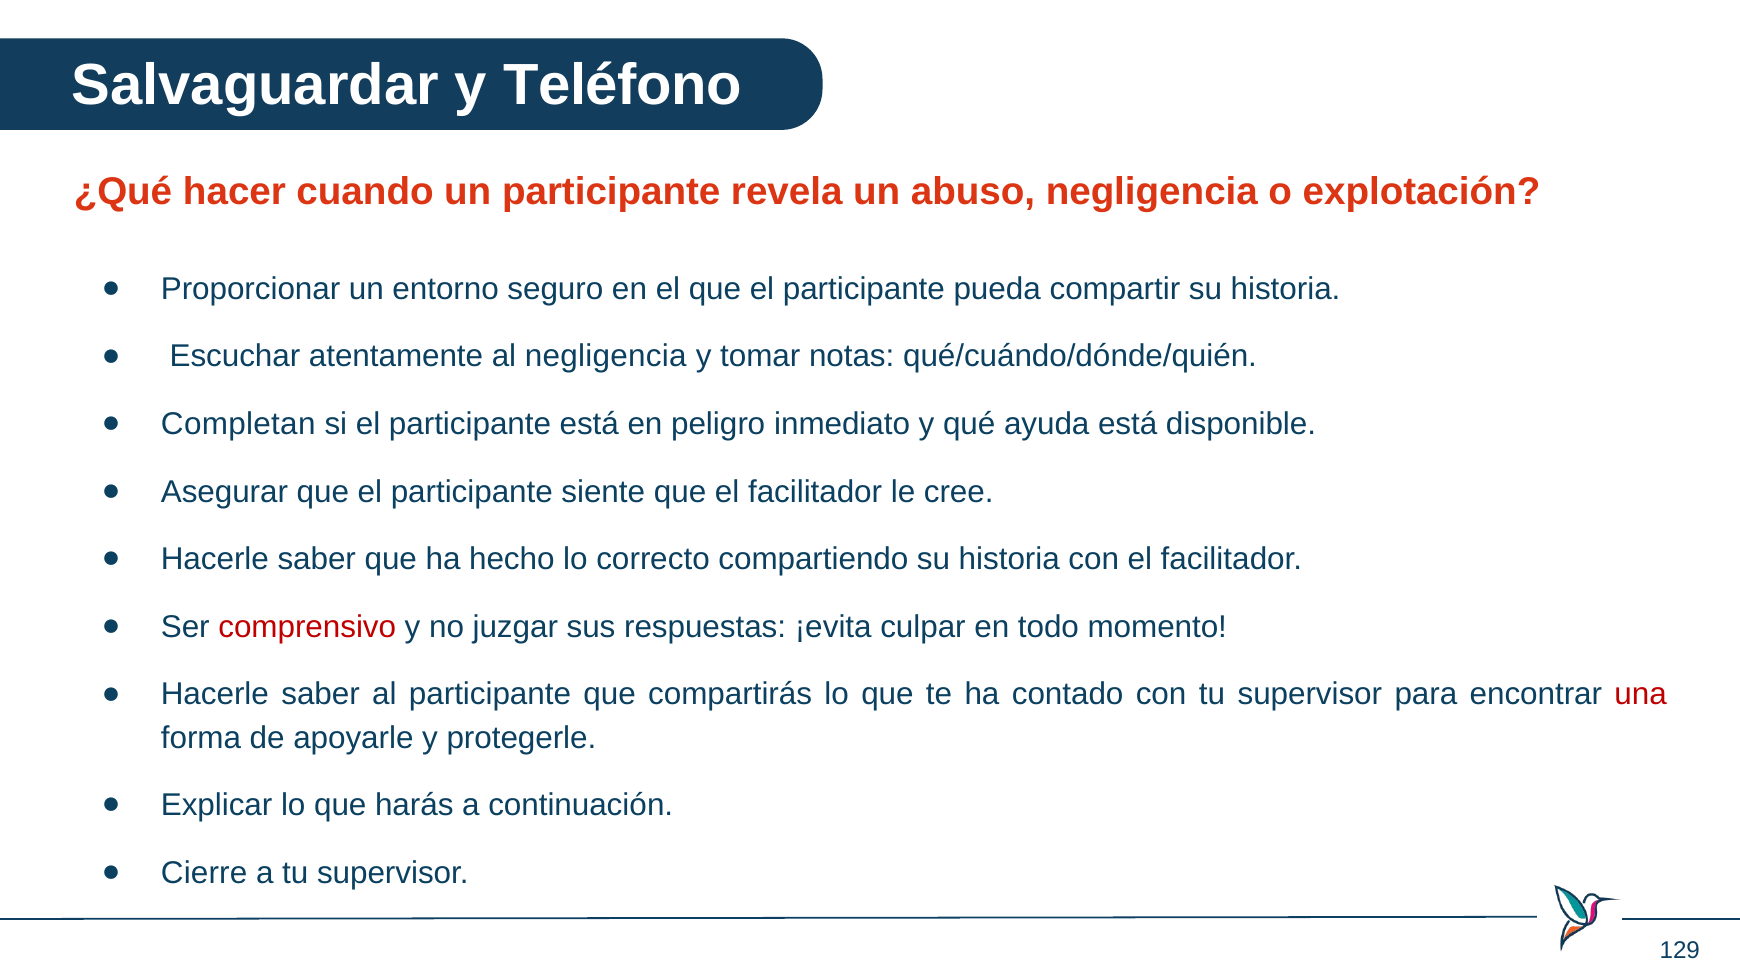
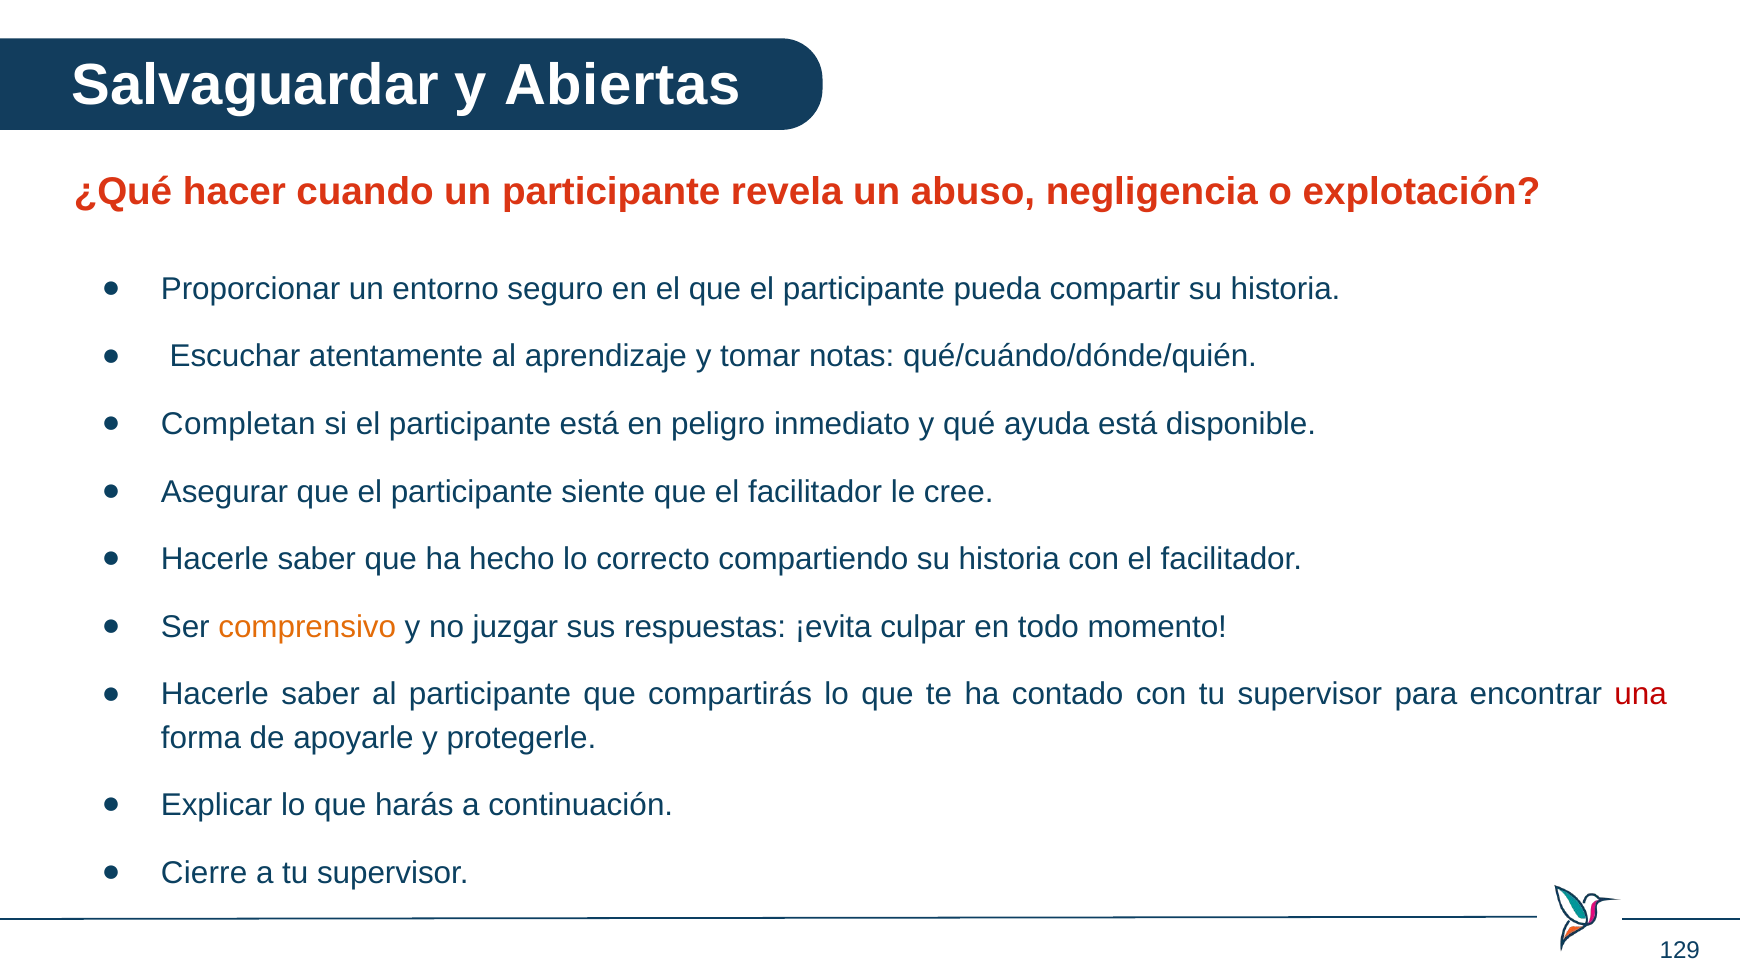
Teléfono: Teléfono -> Abiertas
al negligencia: negligencia -> aprendizaje
comprensivo colour: red -> orange
